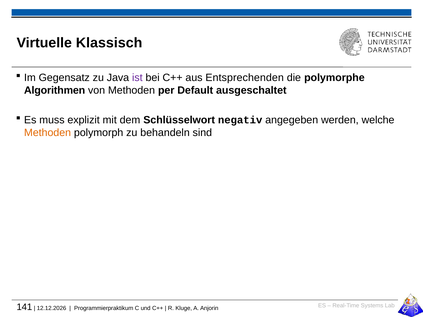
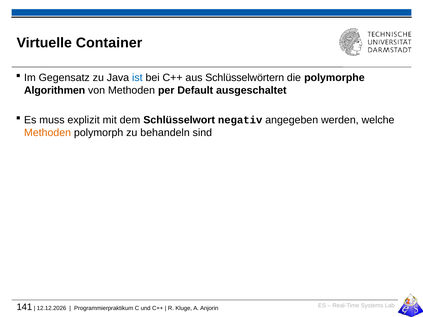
Klassisch: Klassisch -> Container
ist colour: purple -> blue
Entsprechenden: Entsprechenden -> Schlüsselwörtern
